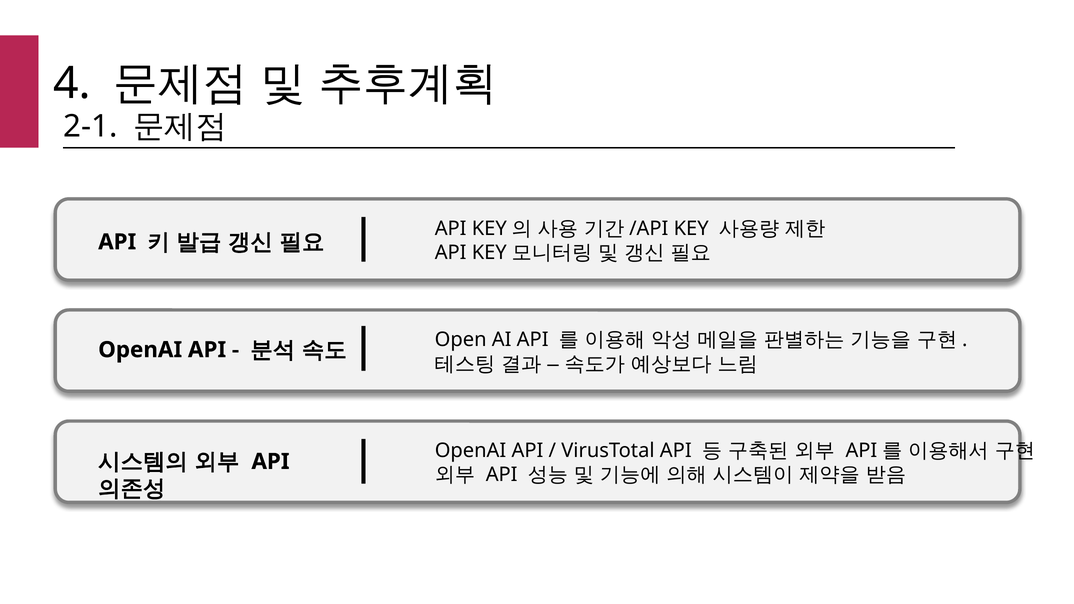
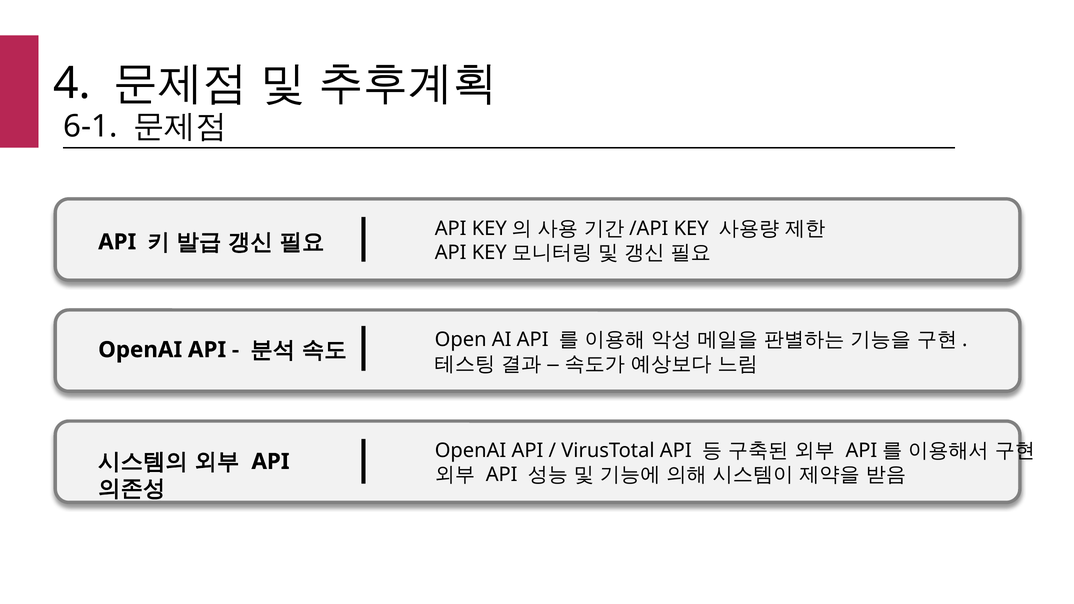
2-1: 2-1 -> 6-1
